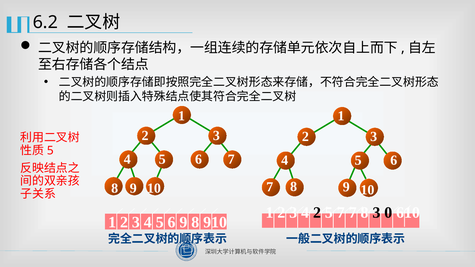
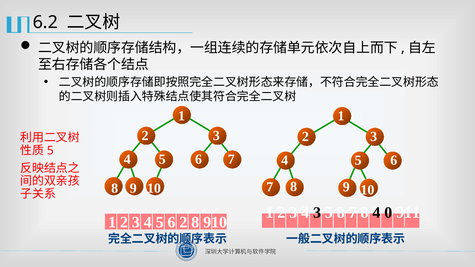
4 2: 2 -> 3
5 7: 7 -> 8
8 3: 3 -> 4
610: 610 -> 911
6 9: 9 -> 2
